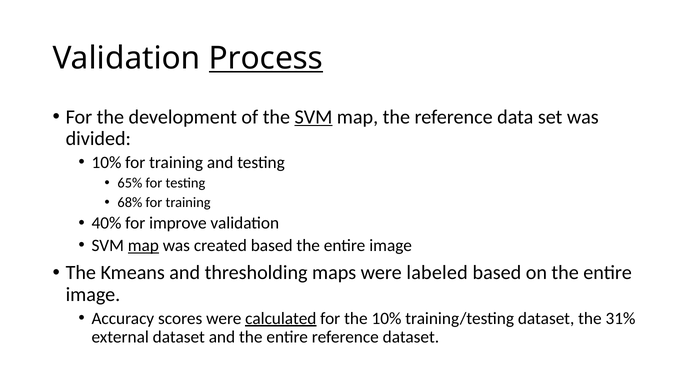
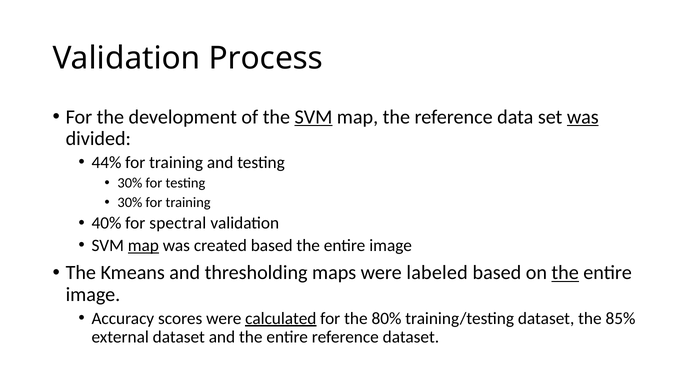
Process underline: present -> none
was at (583, 117) underline: none -> present
10% at (106, 162): 10% -> 44%
65% at (130, 183): 65% -> 30%
68% at (130, 202): 68% -> 30%
improve: improve -> spectral
the at (565, 272) underline: none -> present
the 10%: 10% -> 80%
31%: 31% -> 85%
